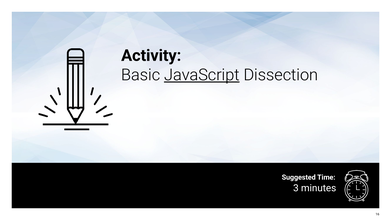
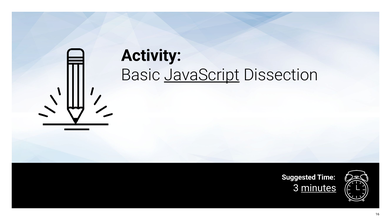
minutes underline: none -> present
